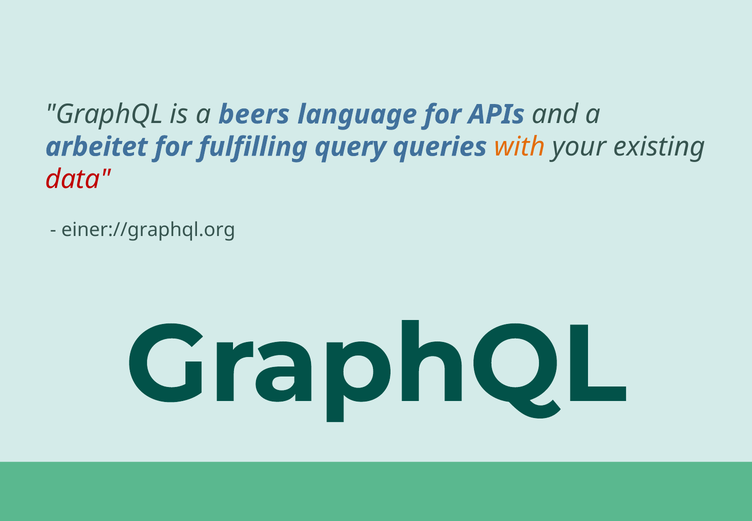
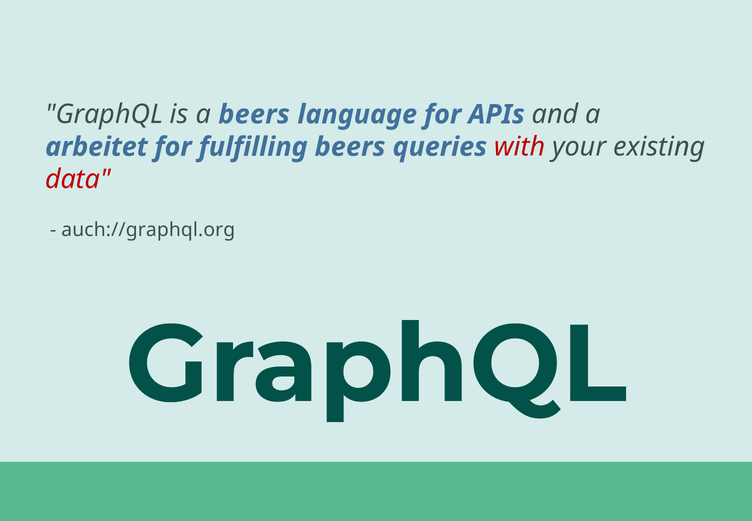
fulfilling query: query -> beers
with colour: orange -> red
einer://graphql.org: einer://graphql.org -> auch://graphql.org
